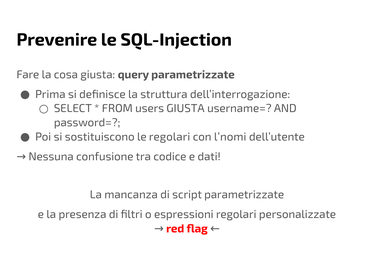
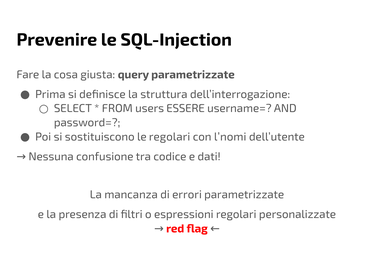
users GIUSTA: GIUSTA -> ESSERE
script: script -> errori
